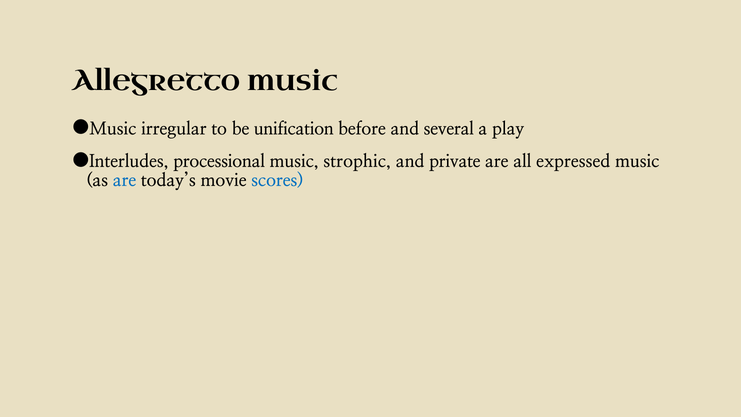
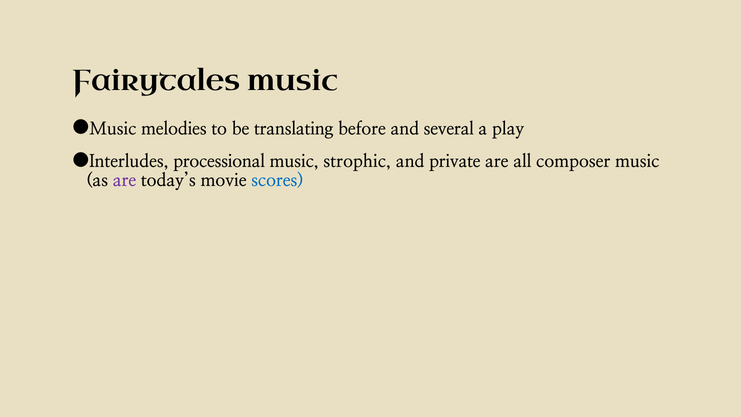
Allegretto: Allegretto -> Fairytales
irregular: irregular -> melodies
unification: unification -> translating
expressed: expressed -> composer
are at (125, 181) colour: blue -> purple
